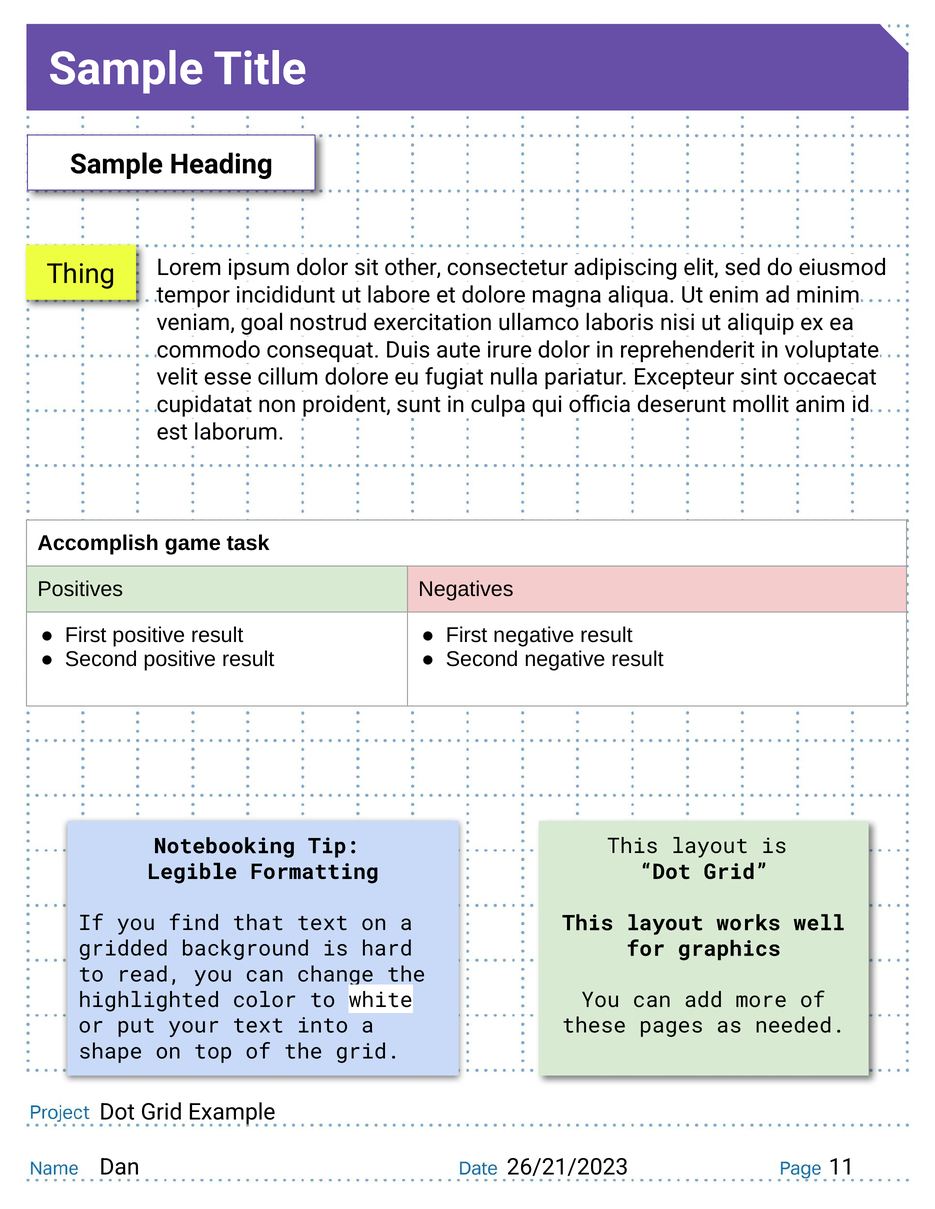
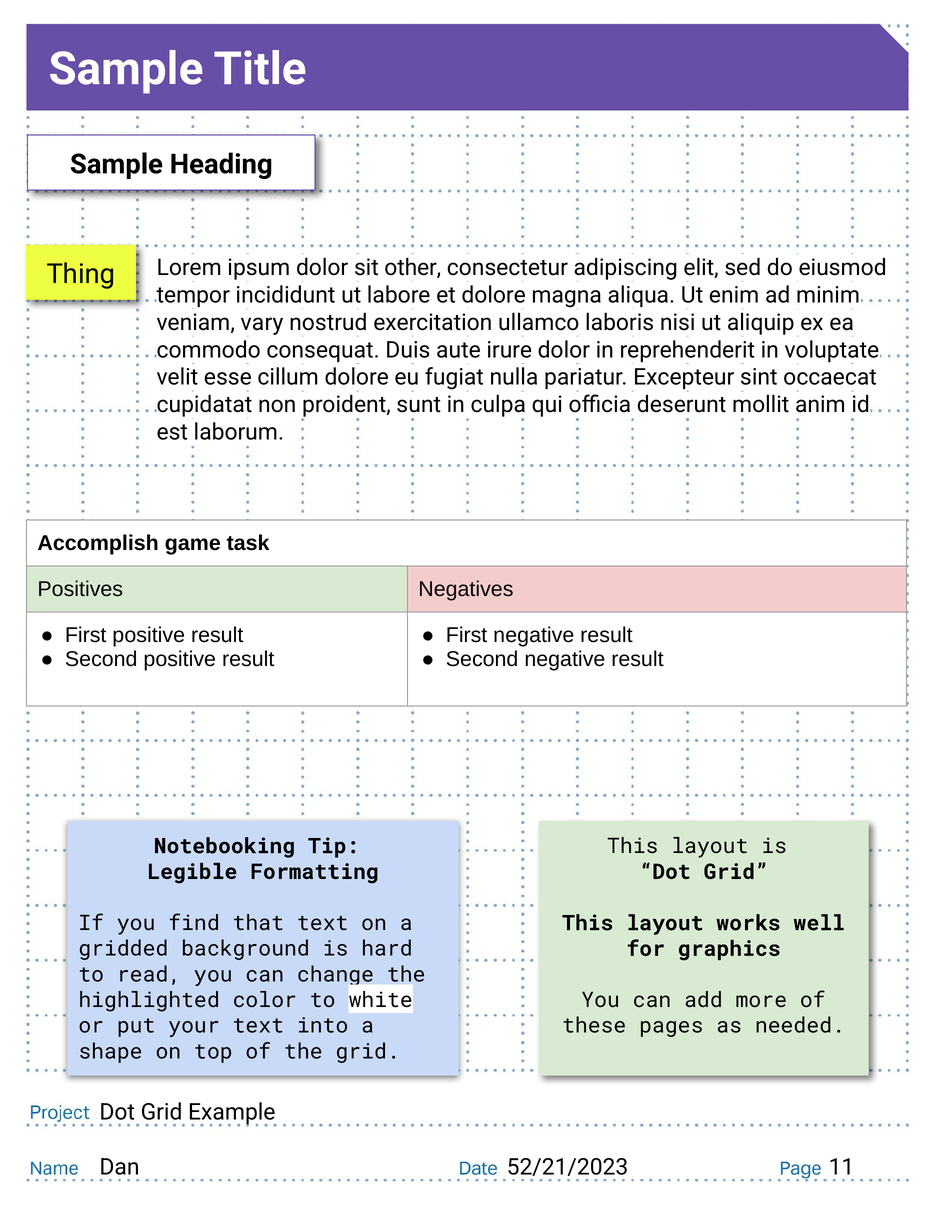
goal: goal -> vary
26/21/2023: 26/21/2023 -> 52/21/2023
